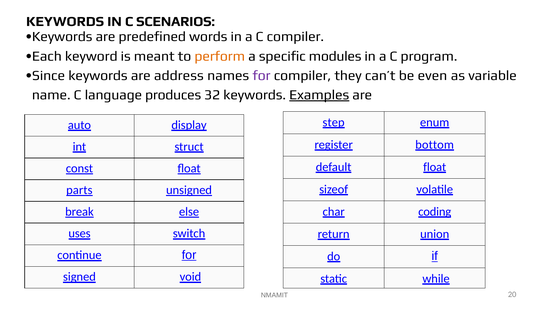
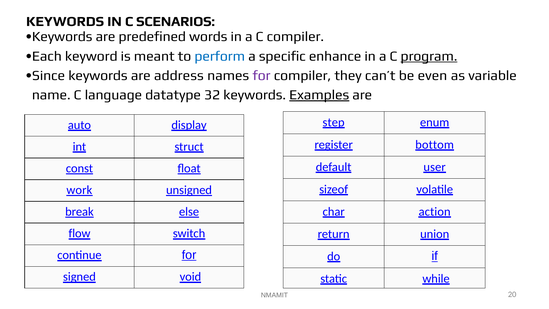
perform colour: orange -> blue
modules: modules -> enhance
program underline: none -> present
produces: produces -> datatype
default float: float -> user
parts: parts -> work
coding: coding -> action
uses: uses -> flow
